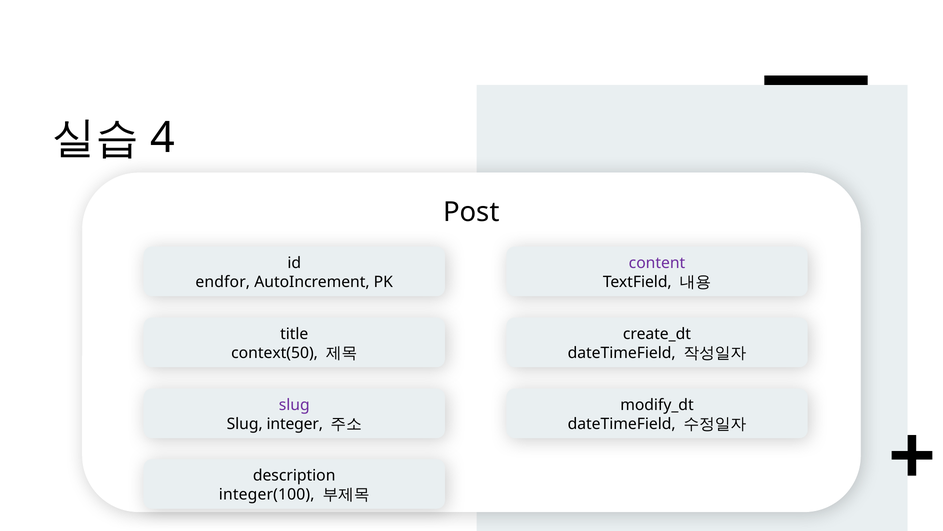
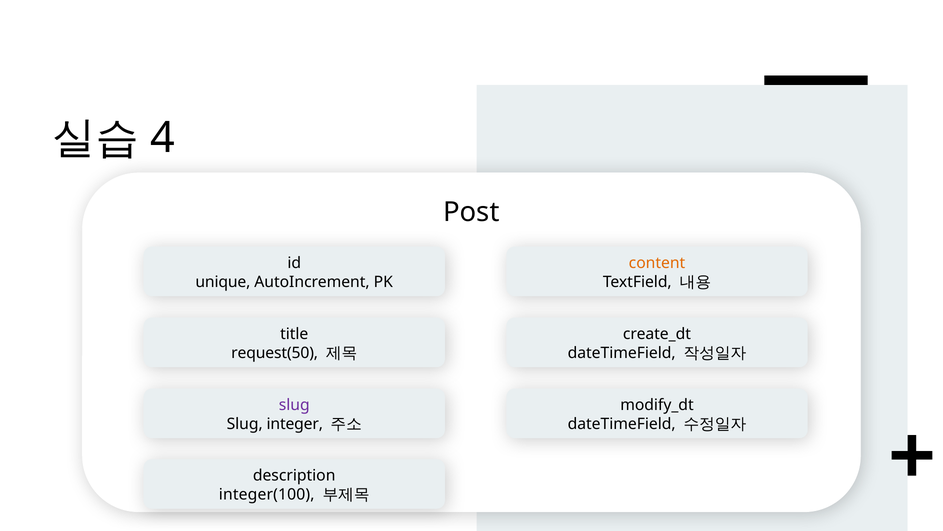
content colour: purple -> orange
endfor: endfor -> unique
context(50: context(50 -> request(50
